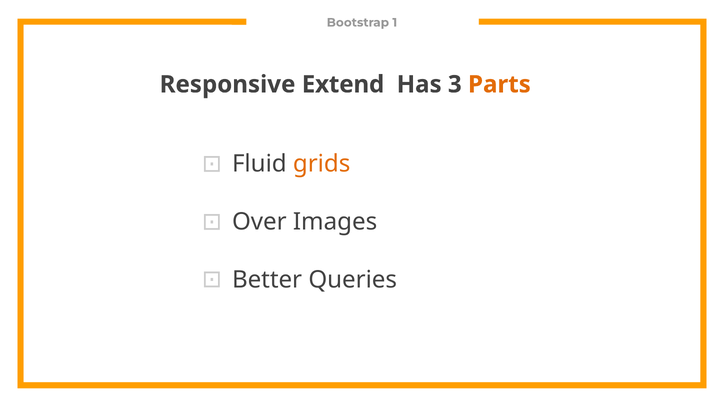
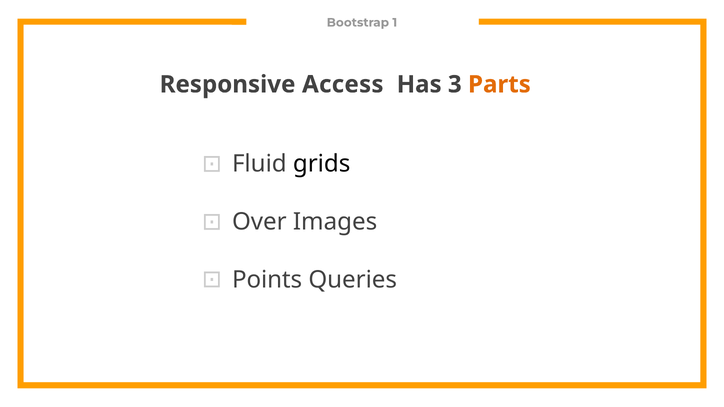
Extend: Extend -> Access
grids colour: orange -> black
Better: Better -> Points
